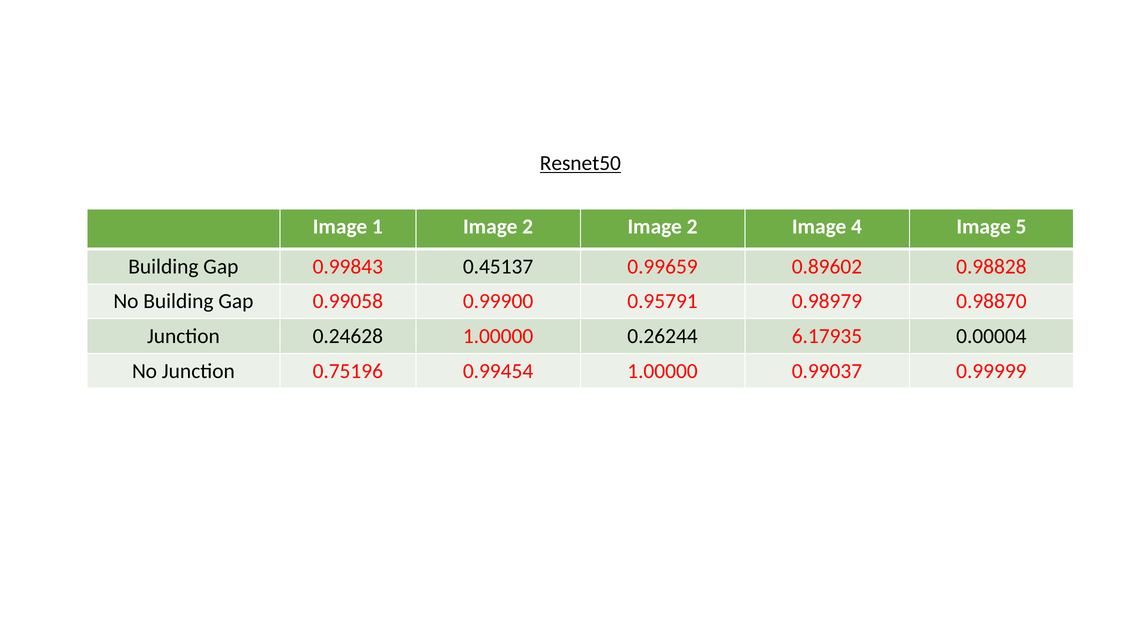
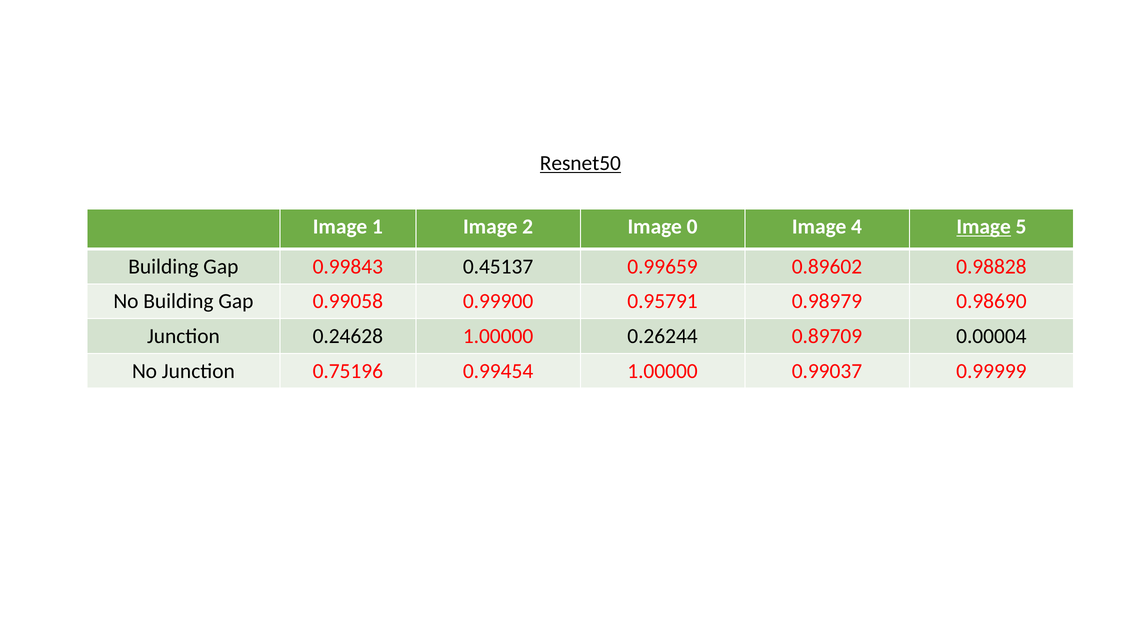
2 Image 2: 2 -> 0
Image at (984, 227) underline: none -> present
0.98870: 0.98870 -> 0.98690
6.17935: 6.17935 -> 0.89709
